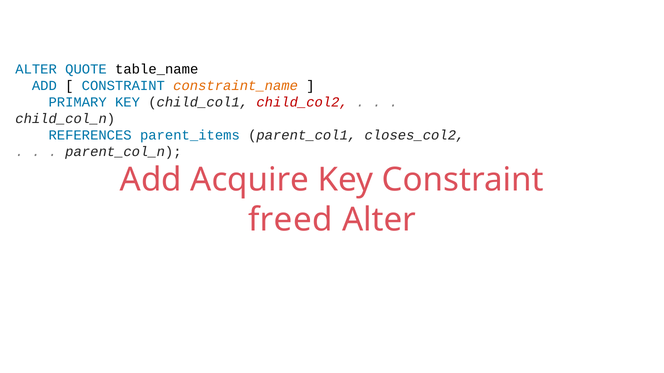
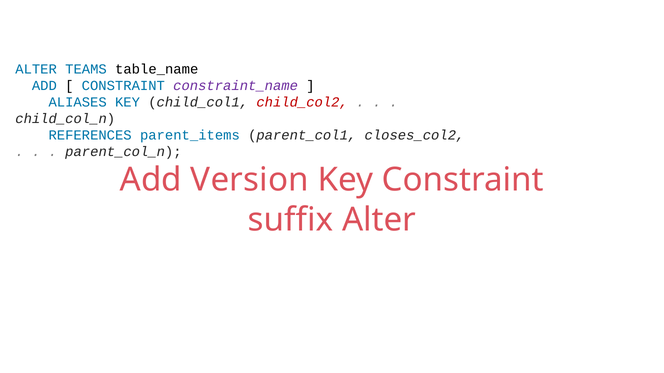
QUOTE: QUOTE -> TEAMS
constraint_name colour: orange -> purple
PRIMARY: PRIMARY -> ALIASES
Acquire: Acquire -> Version
freed: freed -> suffix
